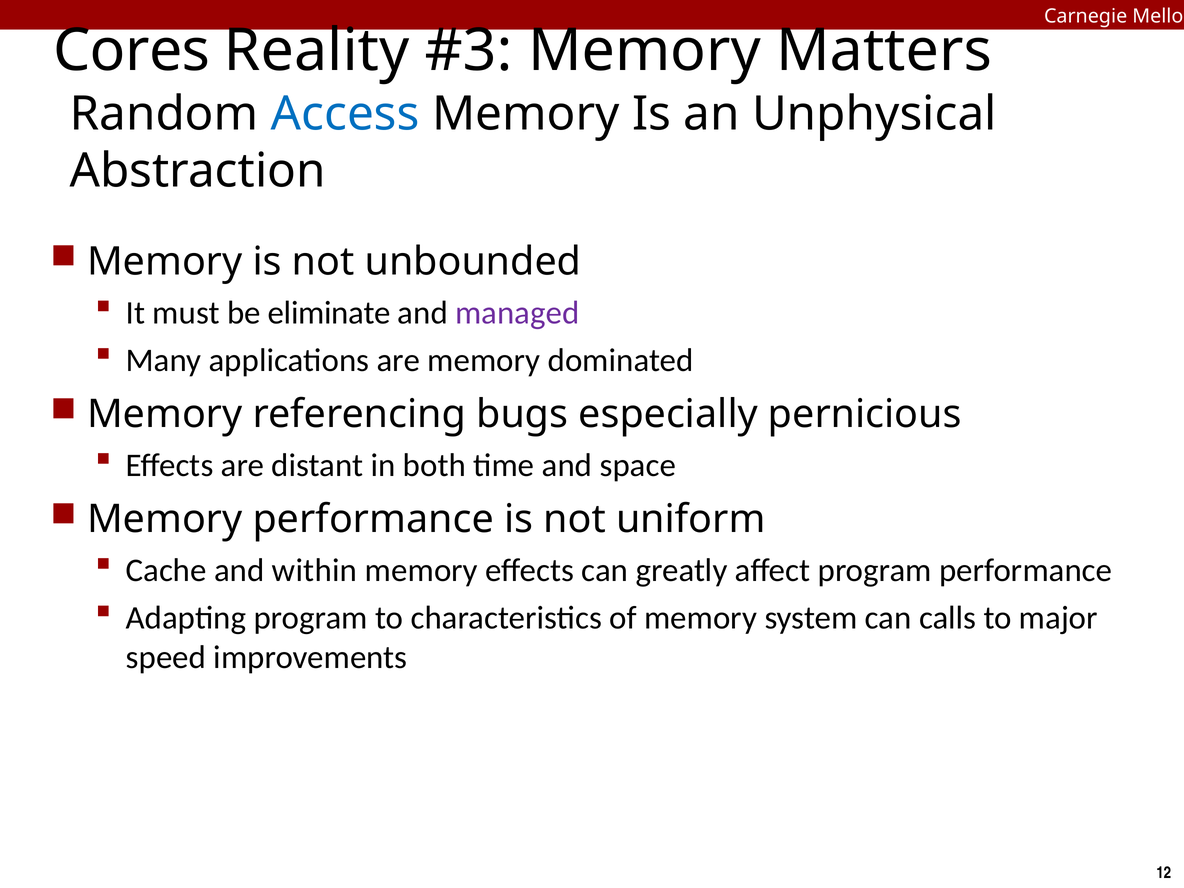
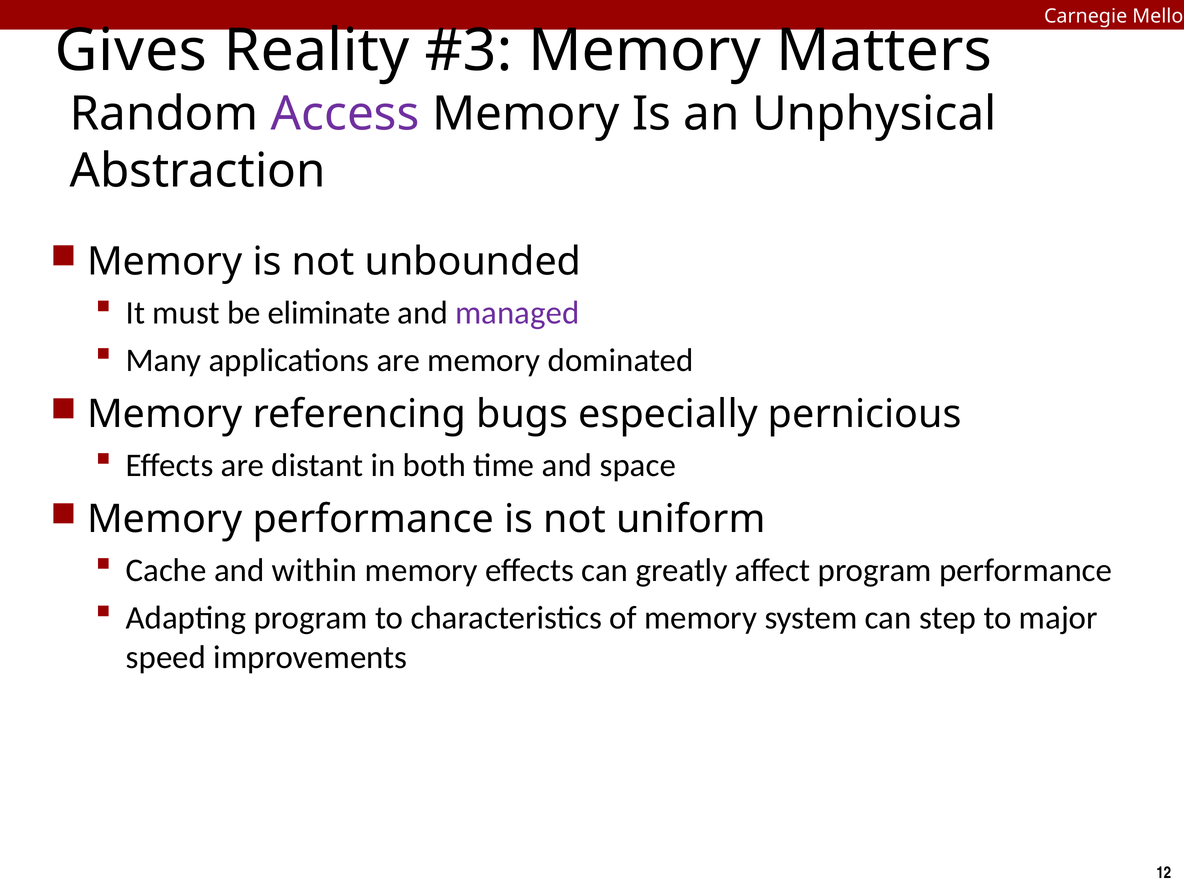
Cores: Cores -> Gives
Access colour: blue -> purple
calls: calls -> step
